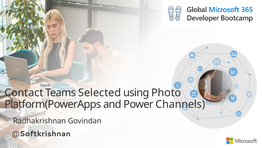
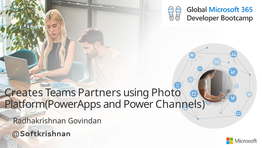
Contact: Contact -> Creates
Selected: Selected -> Partners
